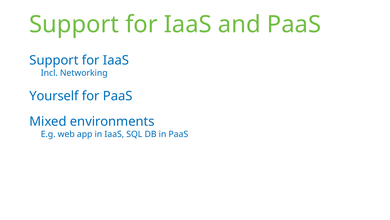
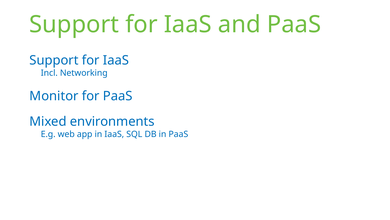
Yourself: Yourself -> Monitor
